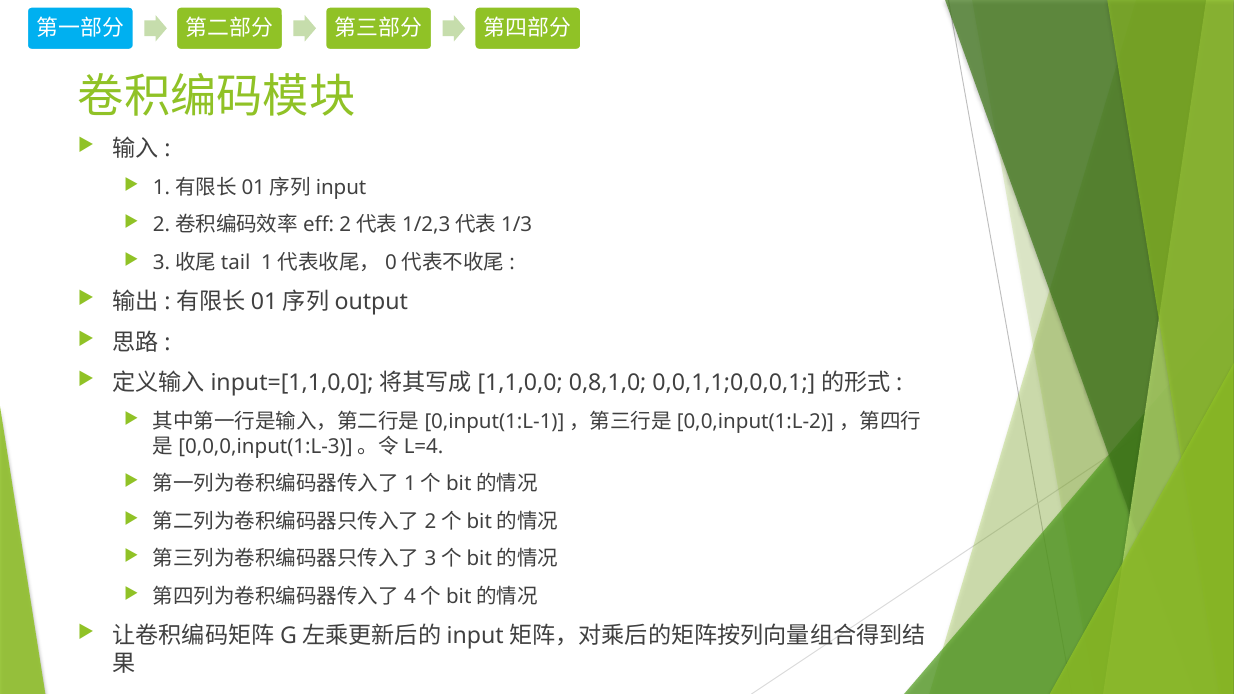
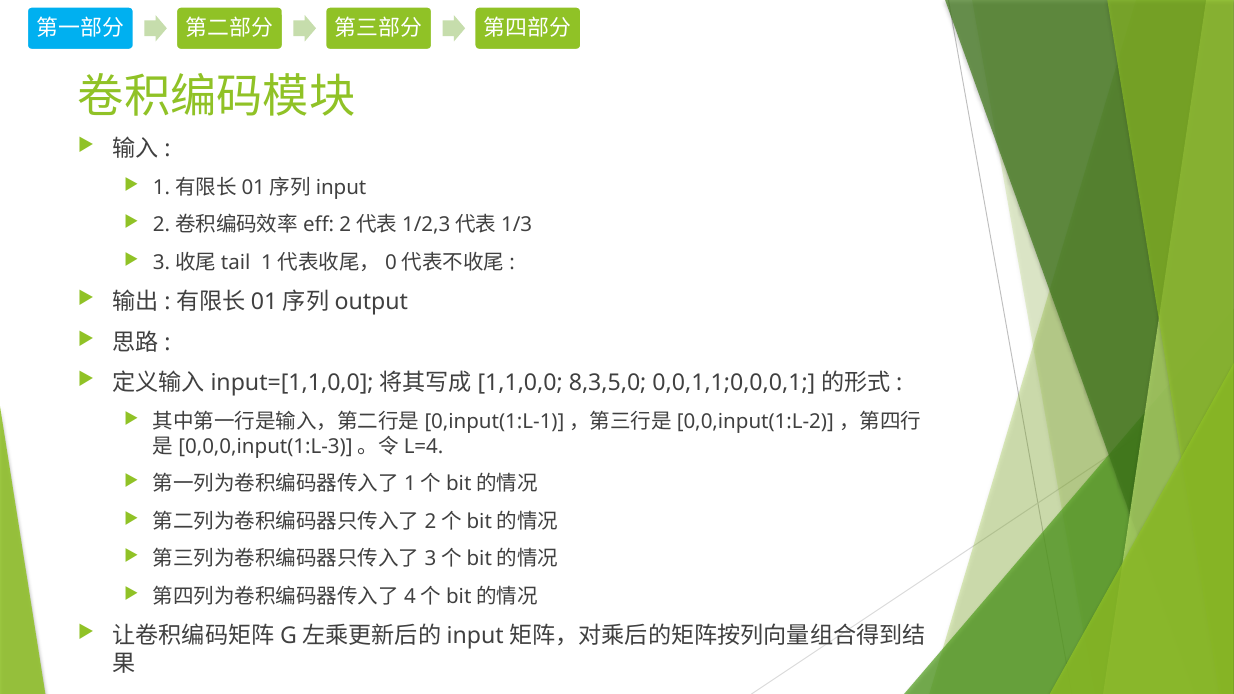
0,8,1,0: 0,8,1,0 -> 8,3,5,0
